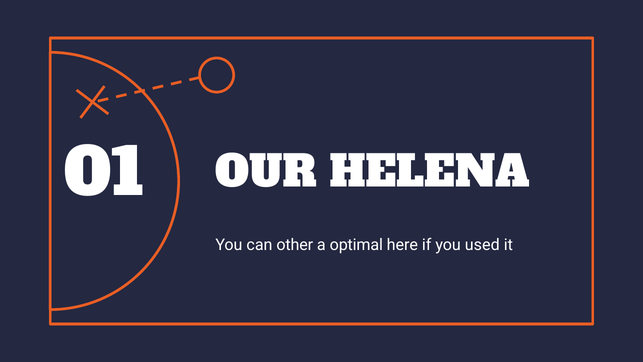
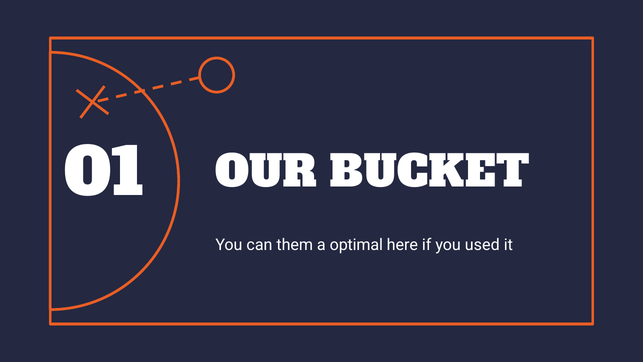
HELENA: HELENA -> BUCKET
other: other -> them
